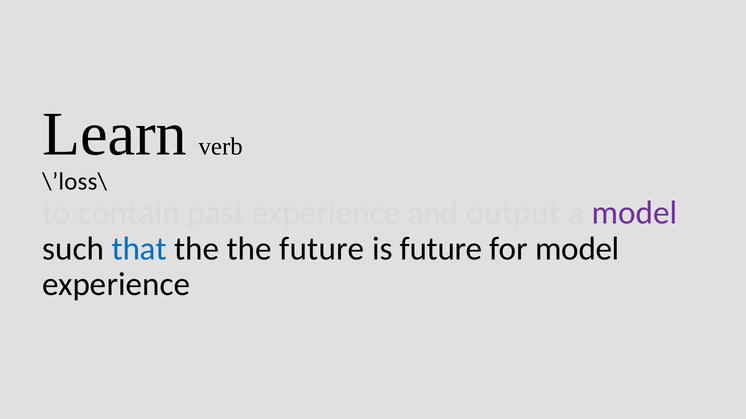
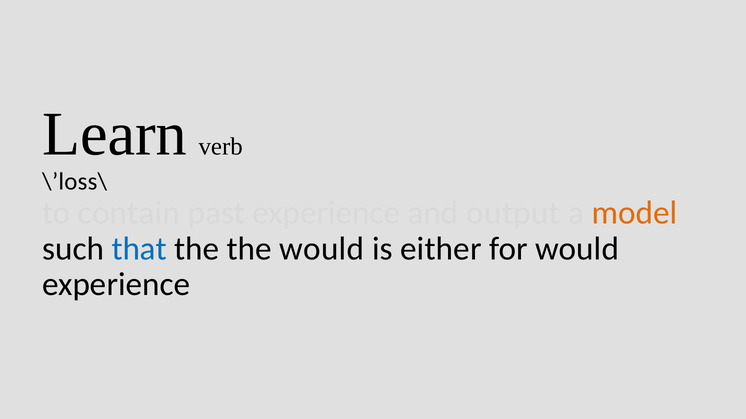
model at (635, 213) colour: purple -> orange
the future: future -> would
is future: future -> either
for model: model -> would
